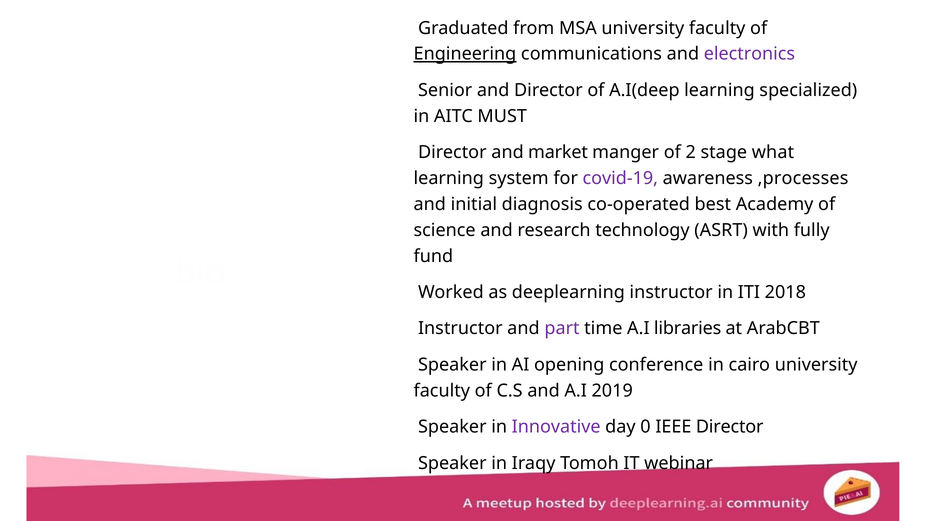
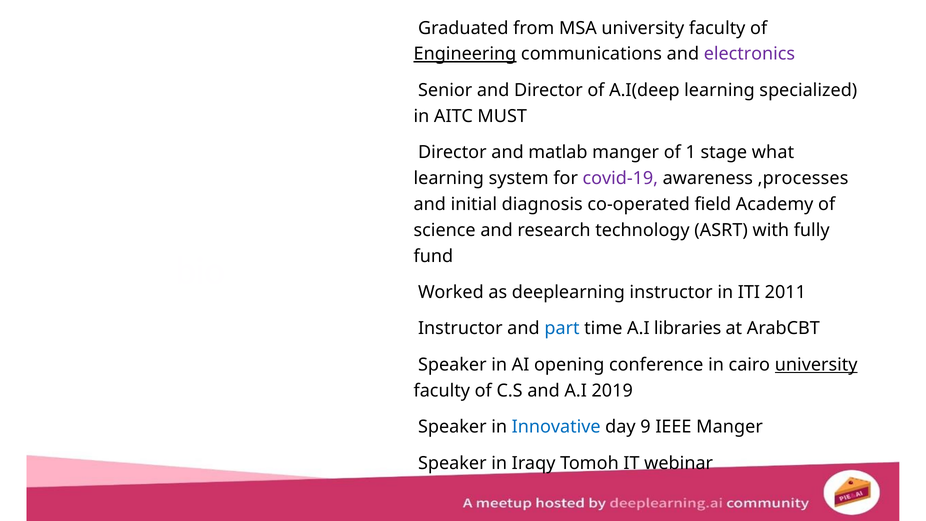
market: market -> matlab
2: 2 -> 1
best: best -> field
2018: 2018 -> 2011
part colour: purple -> blue
university at (816, 365) underline: none -> present
Innovative colour: purple -> blue
0: 0 -> 9
IEEE Director: Director -> Manger
